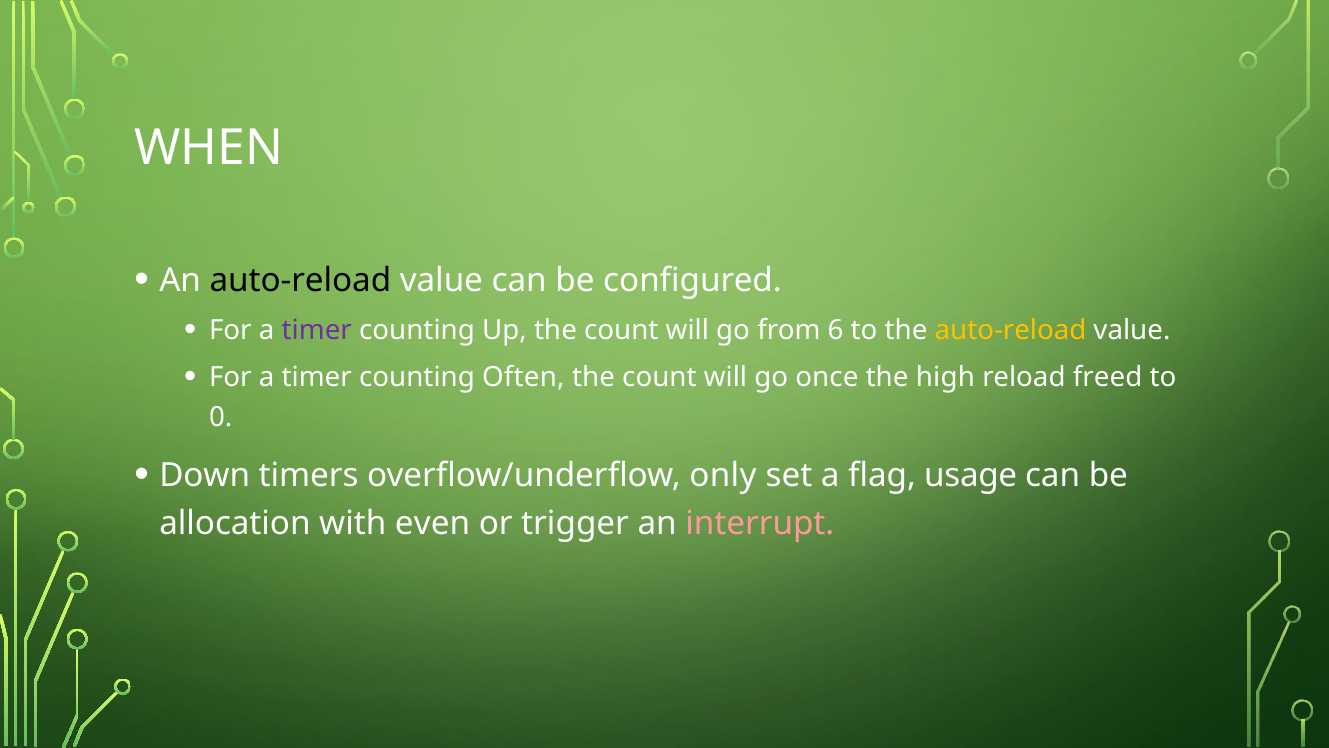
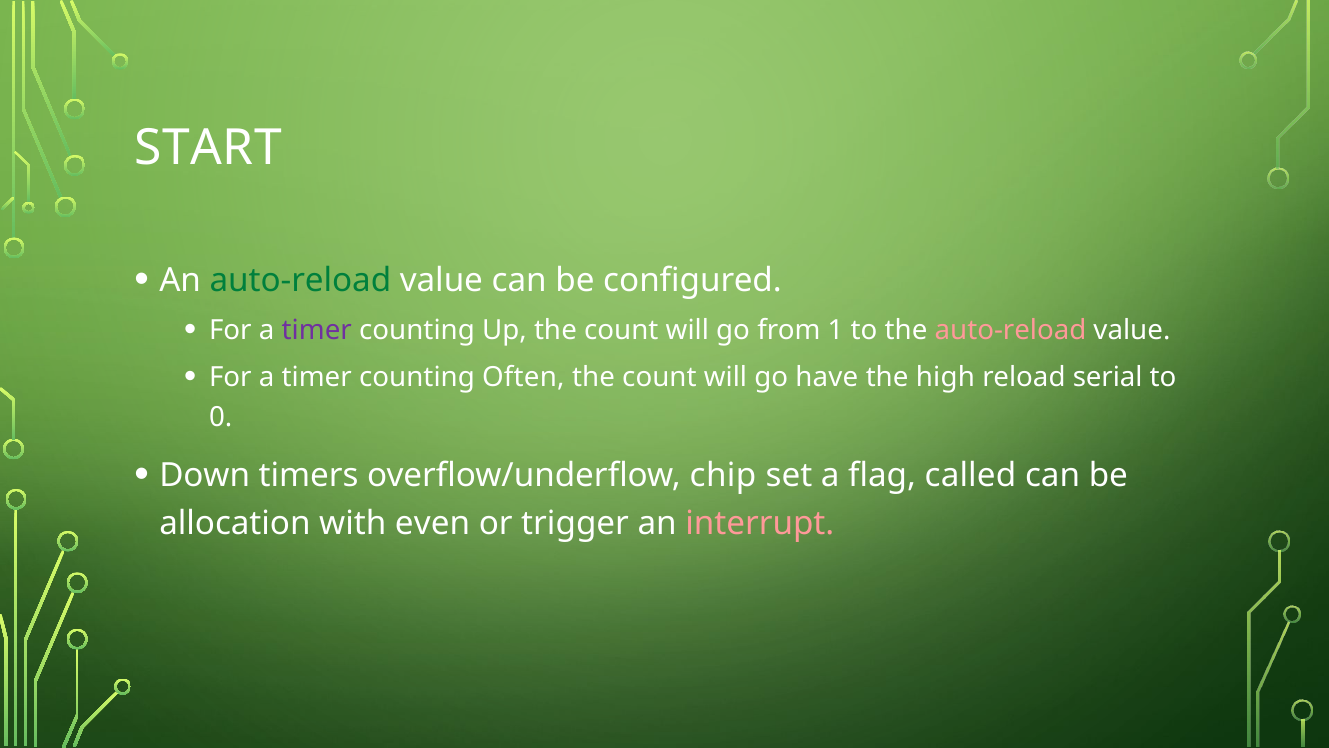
WHEN: WHEN -> START
auto-reload at (300, 280) colour: black -> green
6: 6 -> 1
auto-reload at (1011, 330) colour: yellow -> pink
once: once -> have
freed: freed -> serial
only: only -> chip
usage: usage -> called
